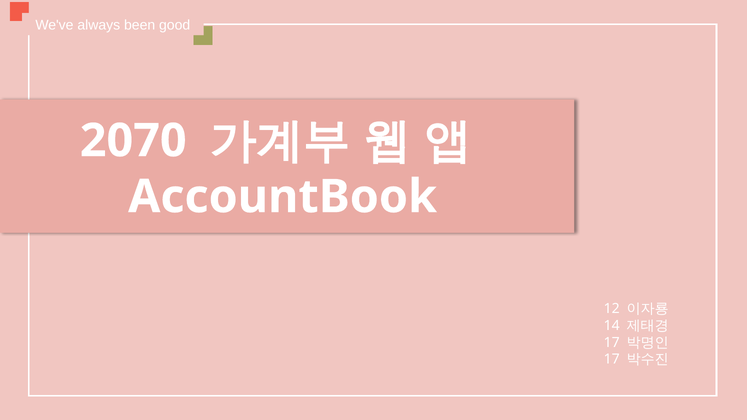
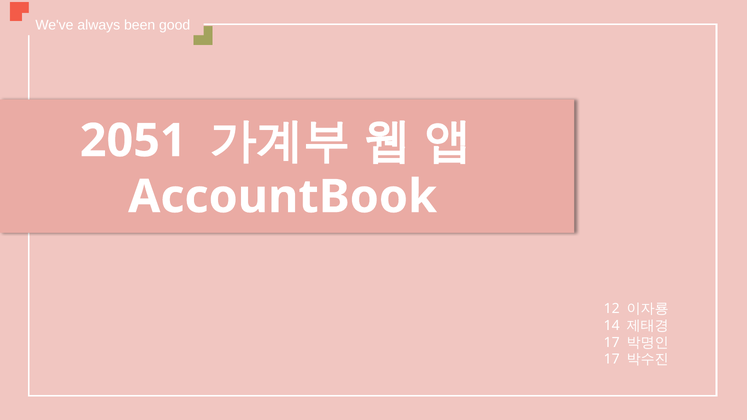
2070: 2070 -> 2051
